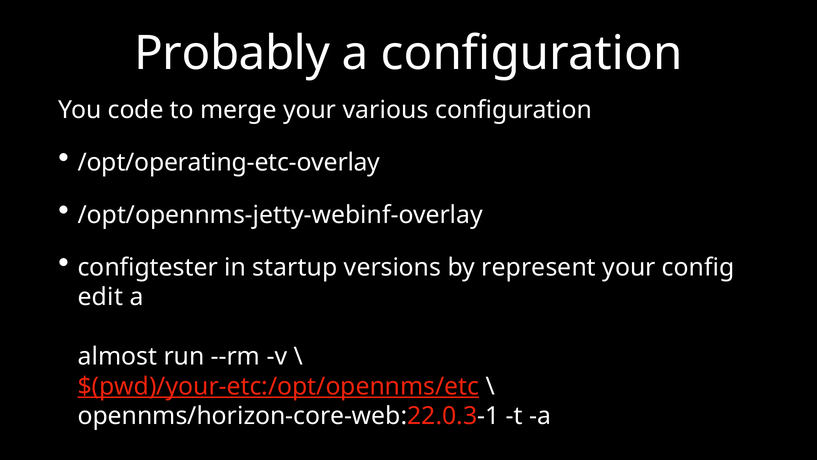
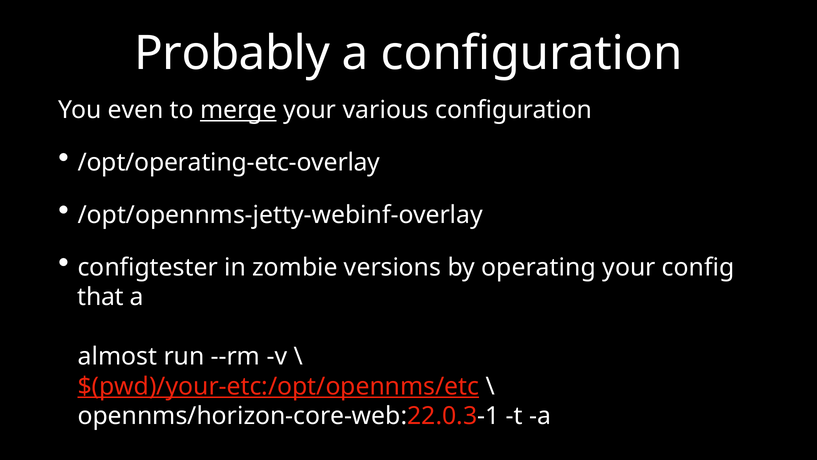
code: code -> even
merge underline: none -> present
startup: startup -> zombie
represent: represent -> operating
edit: edit -> that
